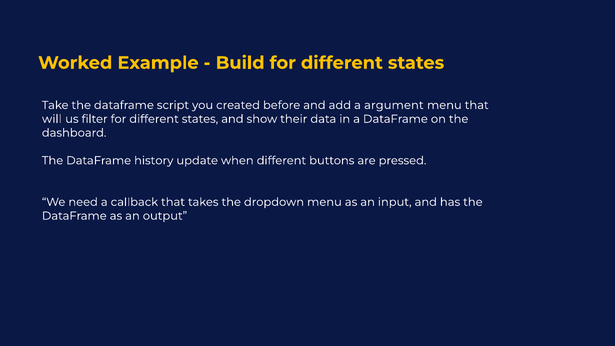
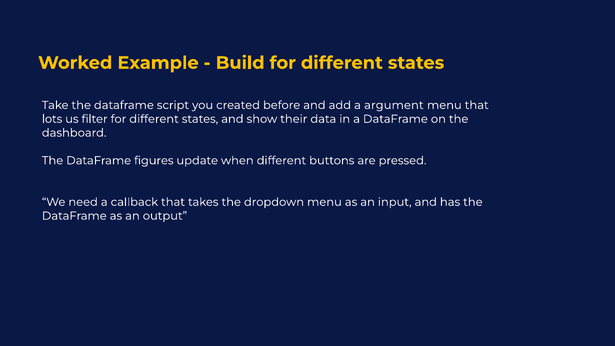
will: will -> lots
history: history -> figures
